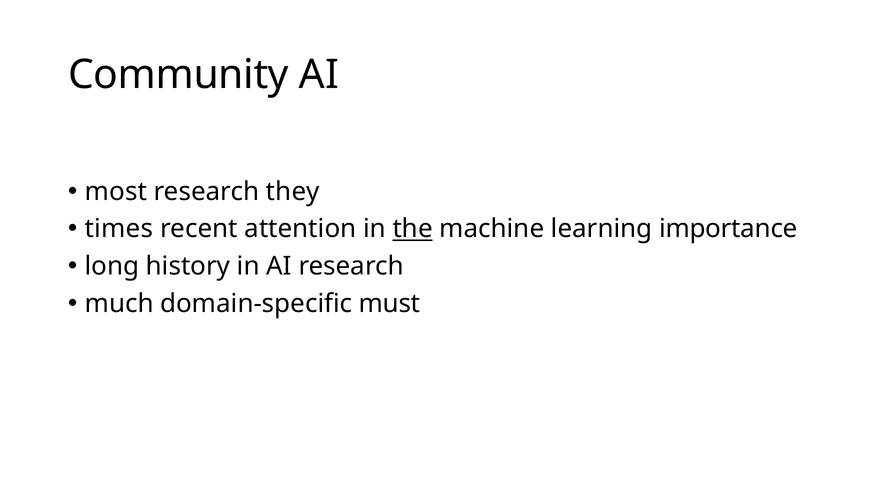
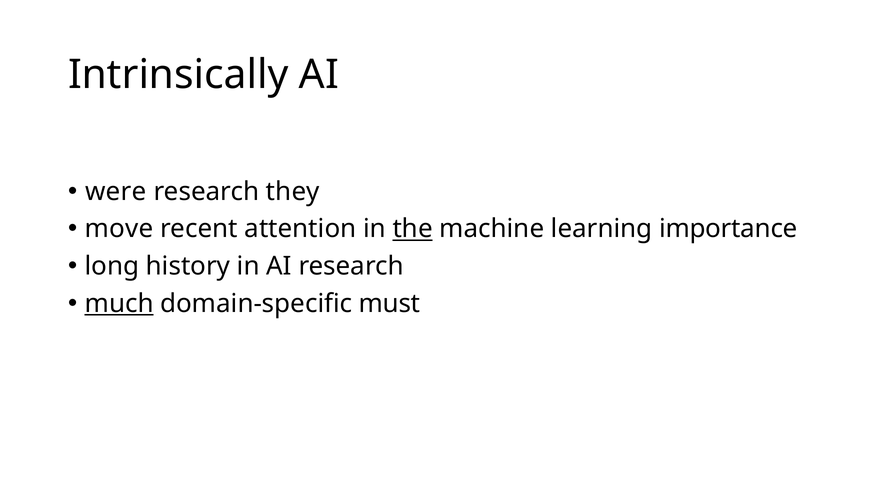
Community: Community -> Intrinsically
most: most -> were
times: times -> move
much underline: none -> present
